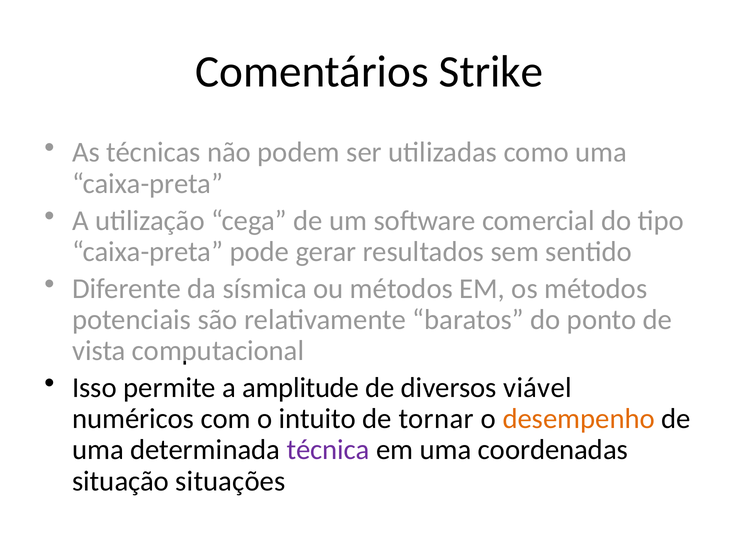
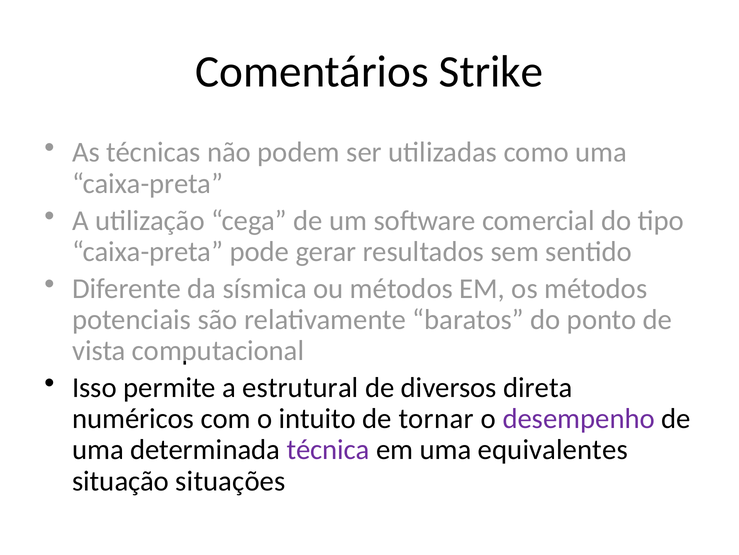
amplitude: amplitude -> estrutural
viável: viável -> direta
desempenho colour: orange -> purple
coordenadas: coordenadas -> equivalentes
